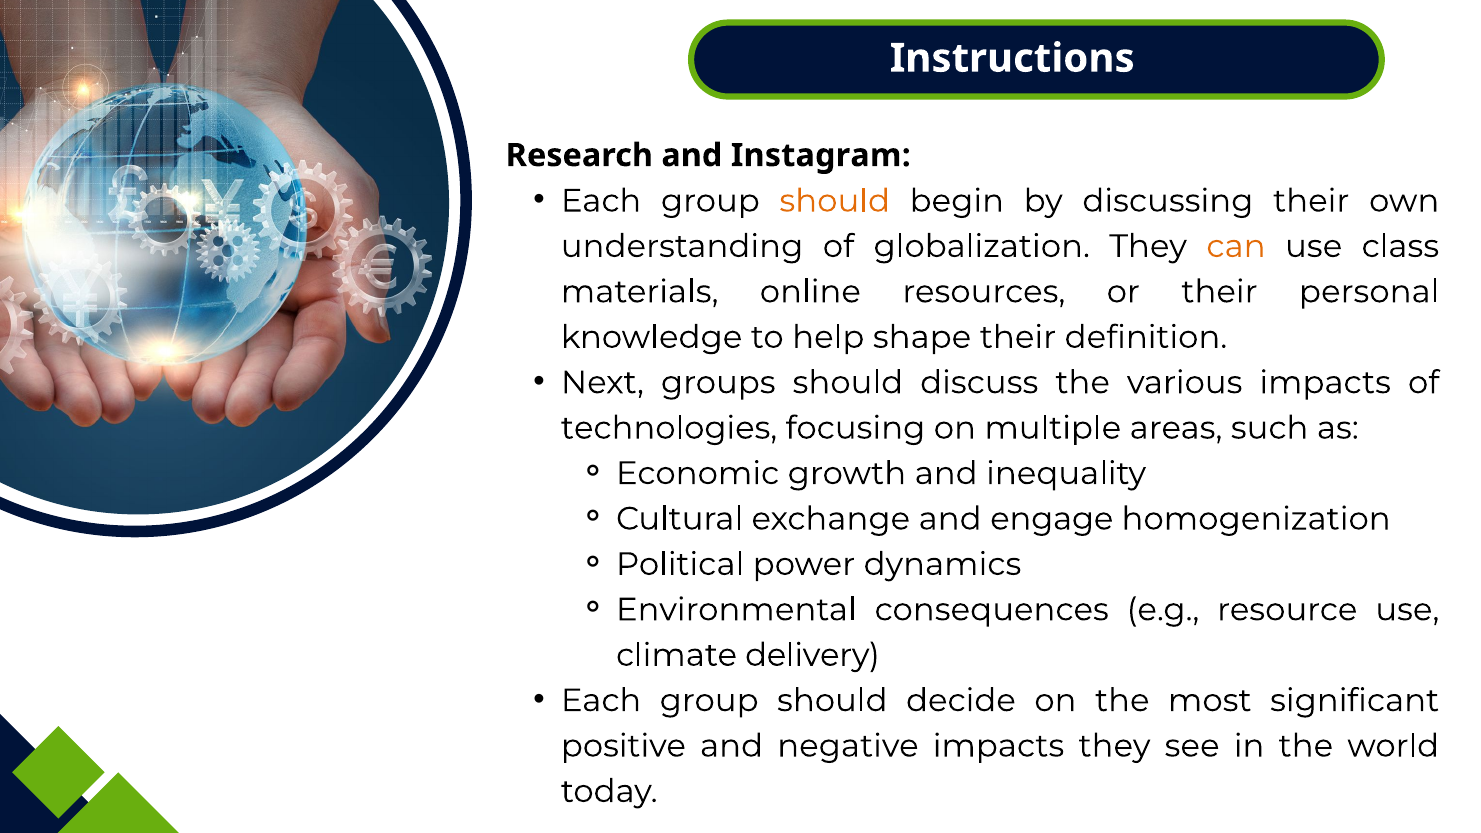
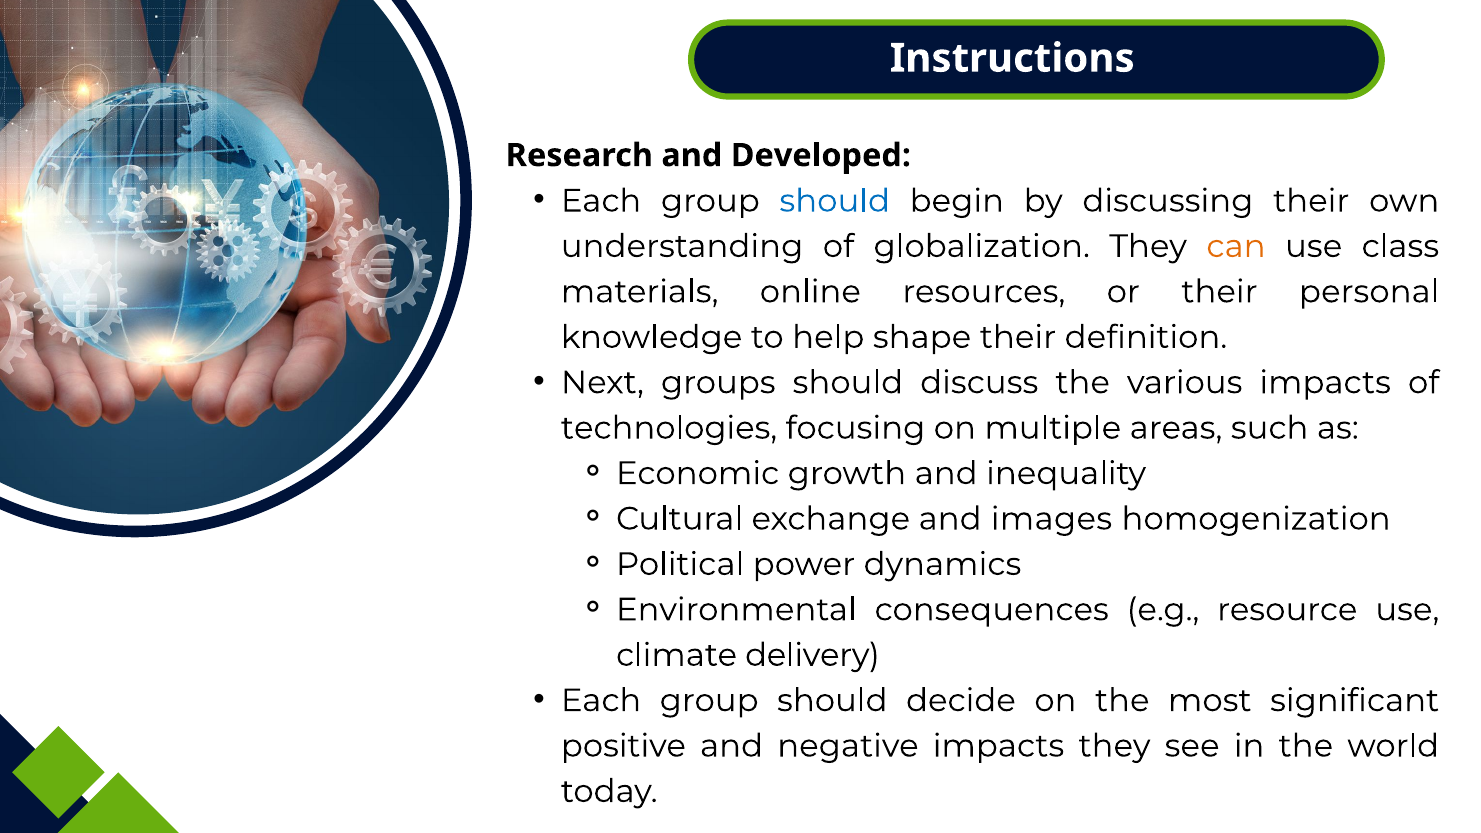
Instagram: Instagram -> Developed
should at (835, 201) colour: orange -> blue
engage: engage -> images
